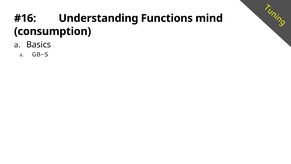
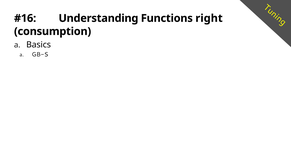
mind: mind -> right
